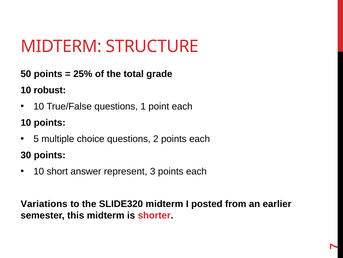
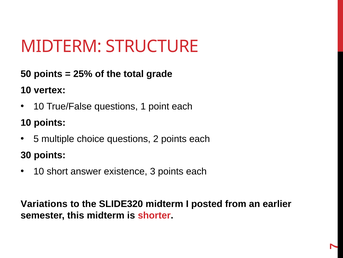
robust: robust -> vertex
represent: represent -> existence
